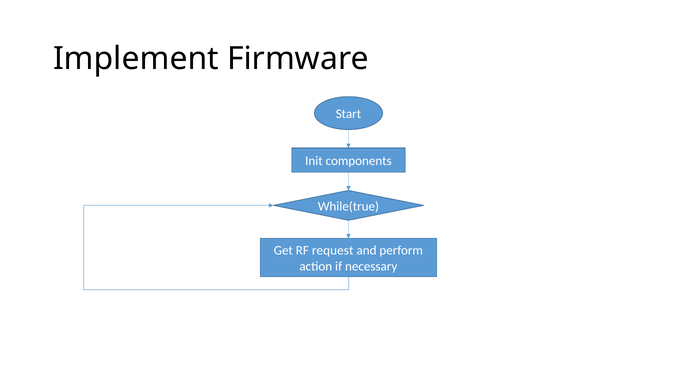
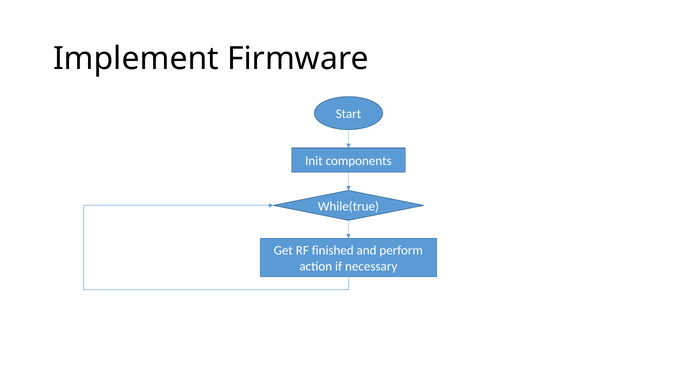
request: request -> finished
